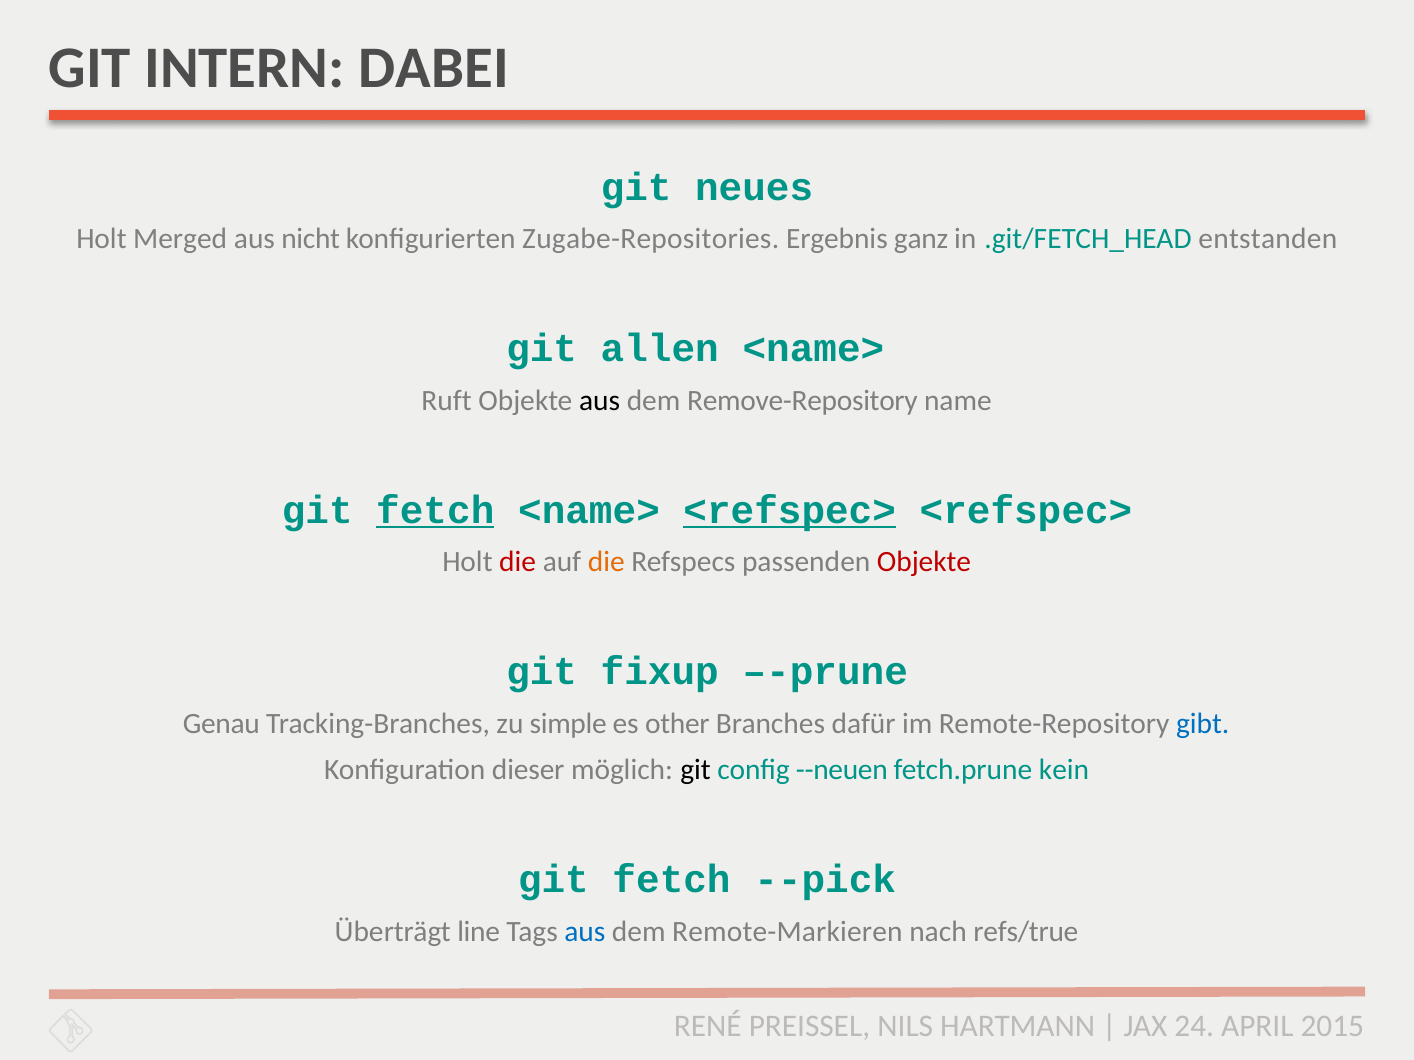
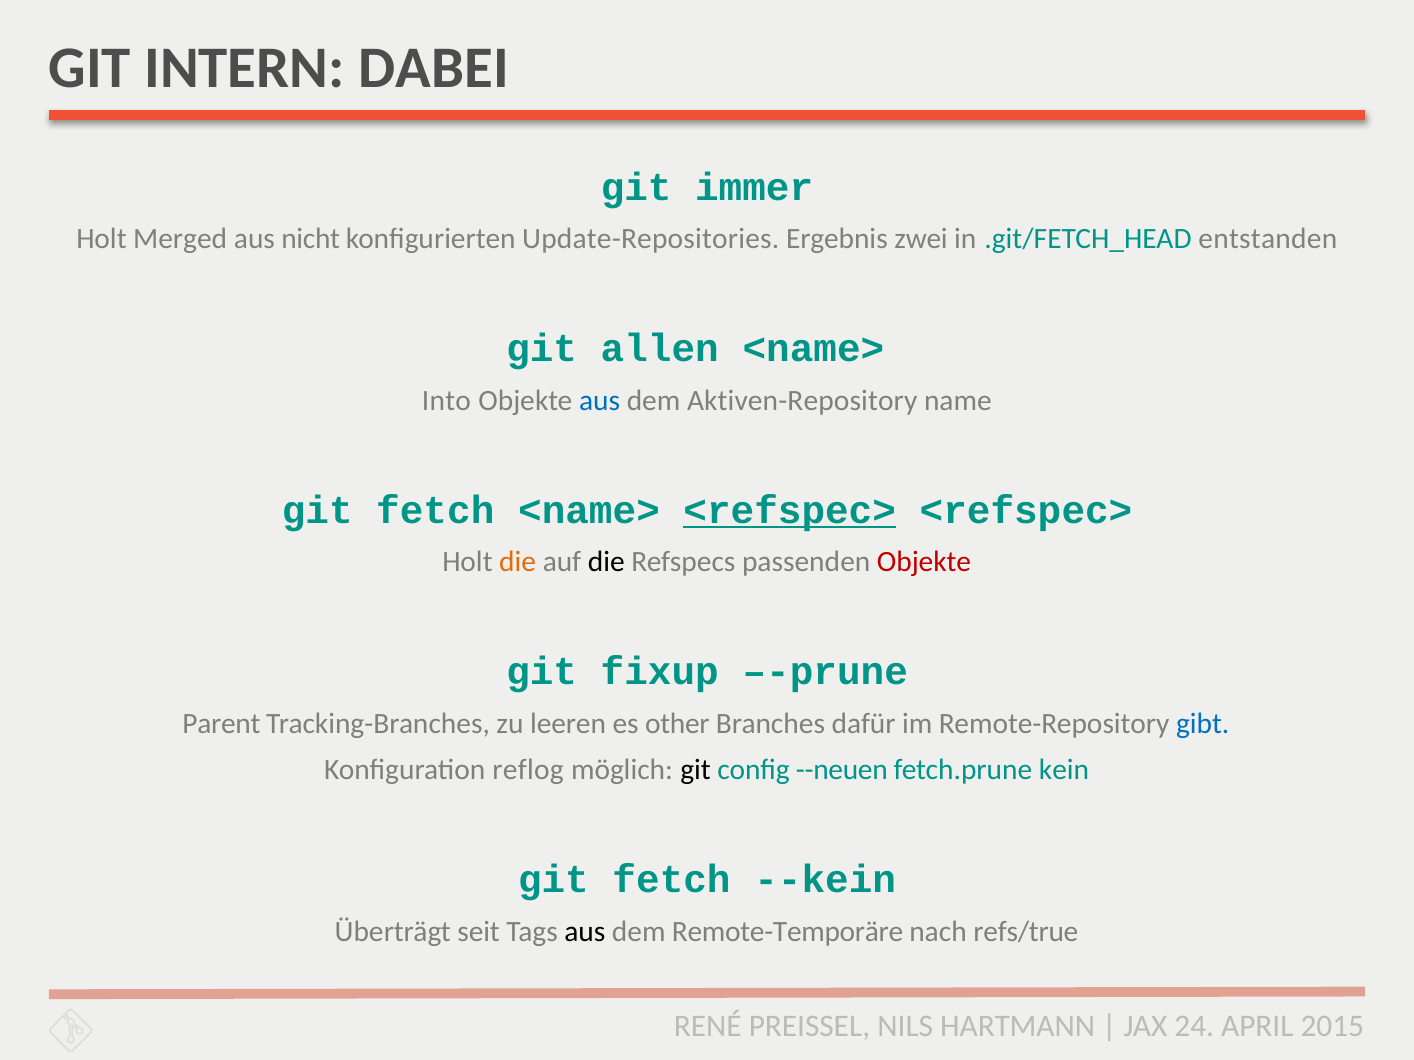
neues: neues -> immer
Zugabe-Repositories: Zugabe-Repositories -> Update-Repositories
ganz: ganz -> zwei
Ruft: Ruft -> Into
aus at (600, 401) colour: black -> blue
Remove-Repository: Remove-Repository -> Aktiven-Repository
fetch at (435, 510) underline: present -> none
die at (518, 562) colour: red -> orange
die at (606, 562) colour: orange -> black
Genau: Genau -> Parent
simple: simple -> leeren
dieser: dieser -> reflog
--pick: --pick -> --kein
line: line -> seit
aus at (585, 932) colour: blue -> black
Remote-Markieren: Remote-Markieren -> Remote-Temporäre
